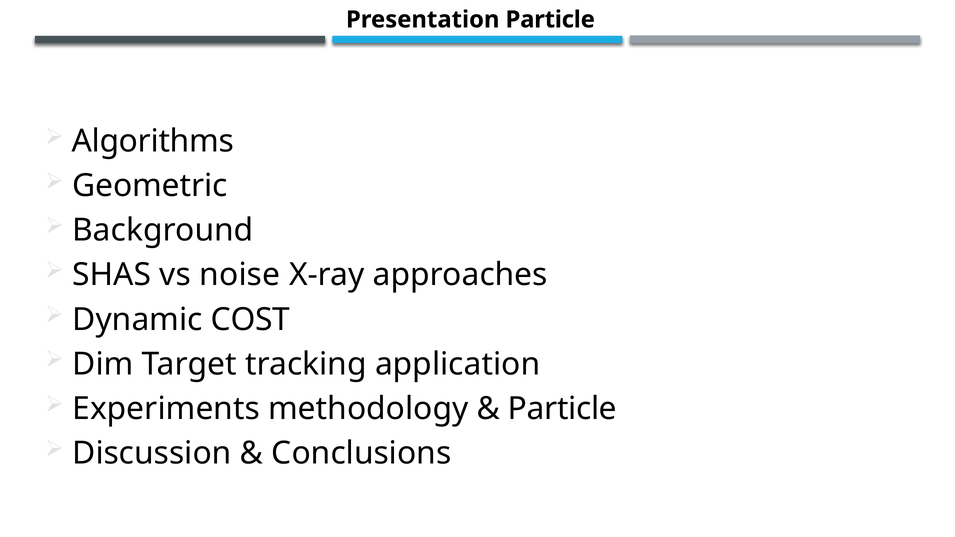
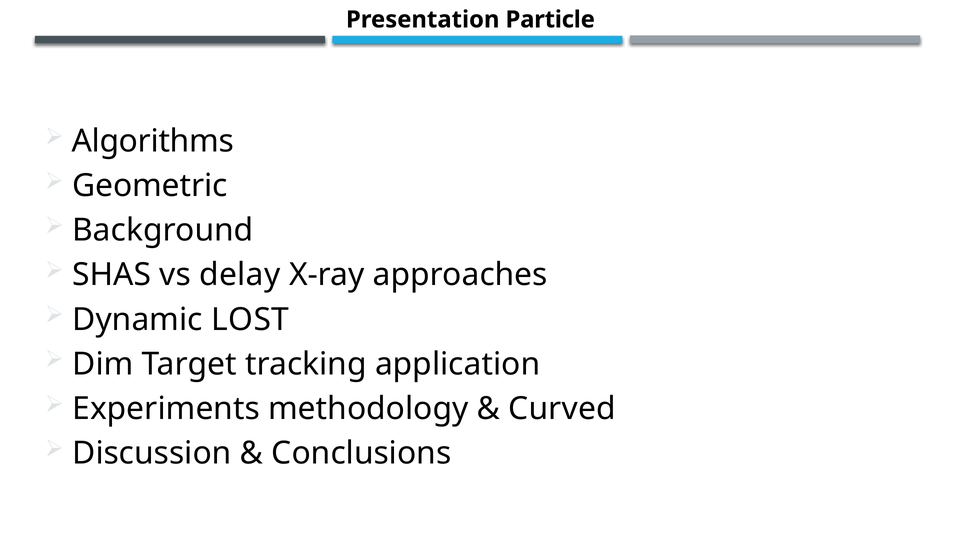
noise: noise -> delay
COST: COST -> LOST
Particle at (562, 409): Particle -> Curved
